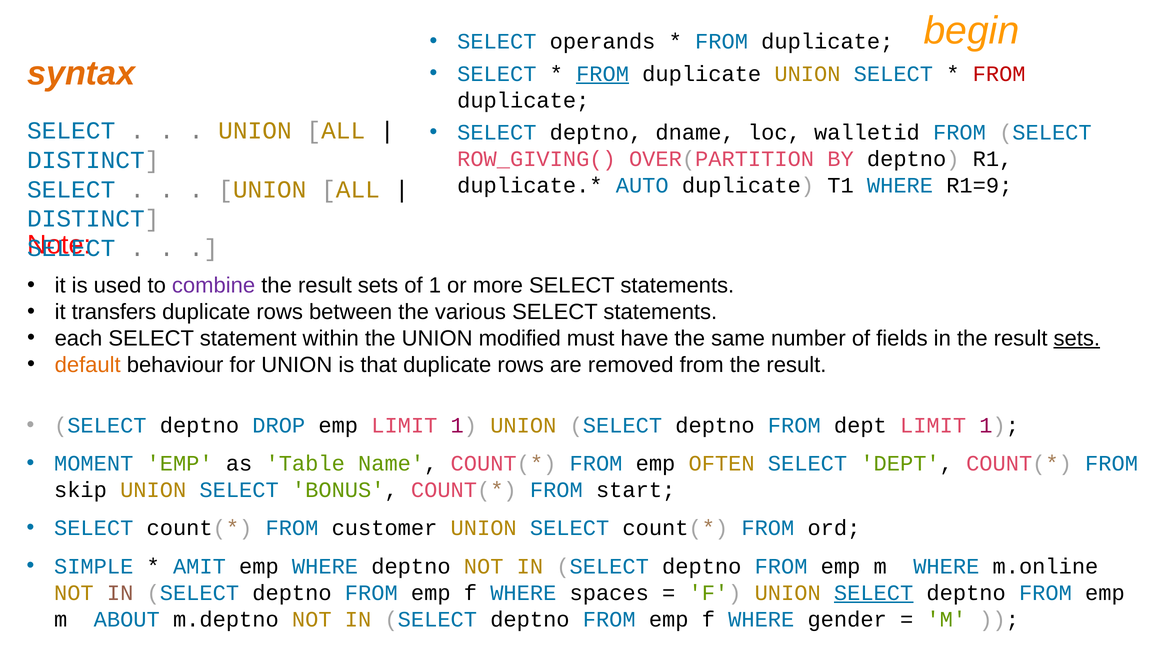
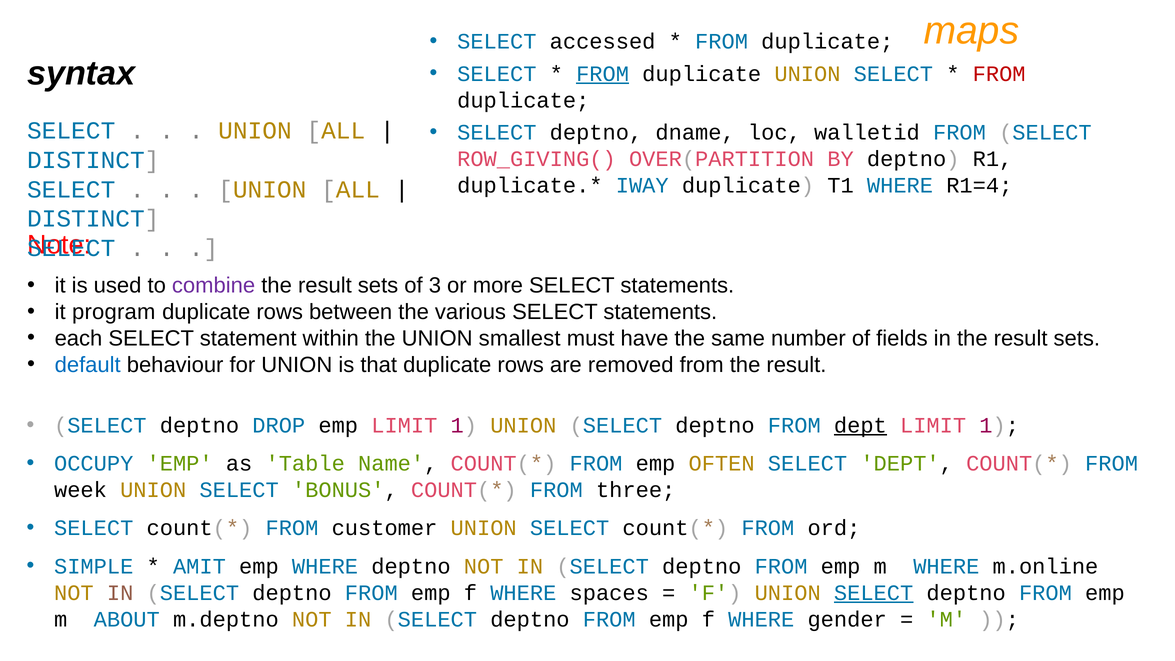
begin: begin -> maps
operands: operands -> accessed
syntax colour: orange -> black
AUTO: AUTO -> IWAY
R1=9: R1=9 -> R1=4
of 1: 1 -> 3
transfers: transfers -> program
modified: modified -> smallest
sets at (1077, 338) underline: present -> none
default colour: orange -> blue
dept at (860, 425) underline: none -> present
MOMENT: MOMENT -> OCCUPY
skip: skip -> week
start: start -> three
